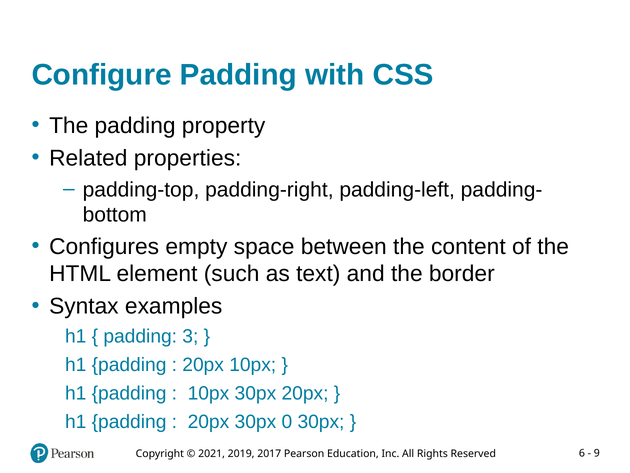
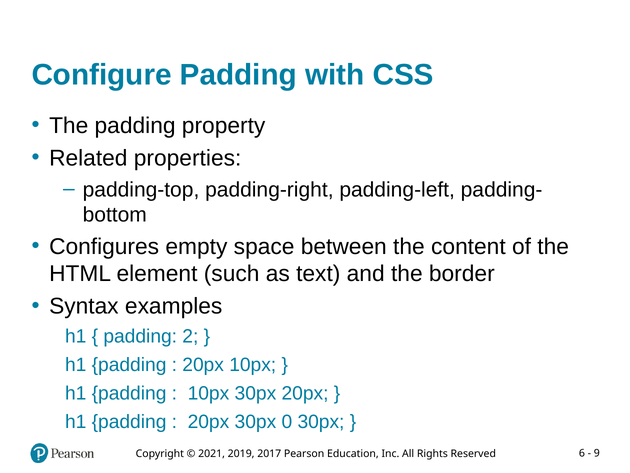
3: 3 -> 2
